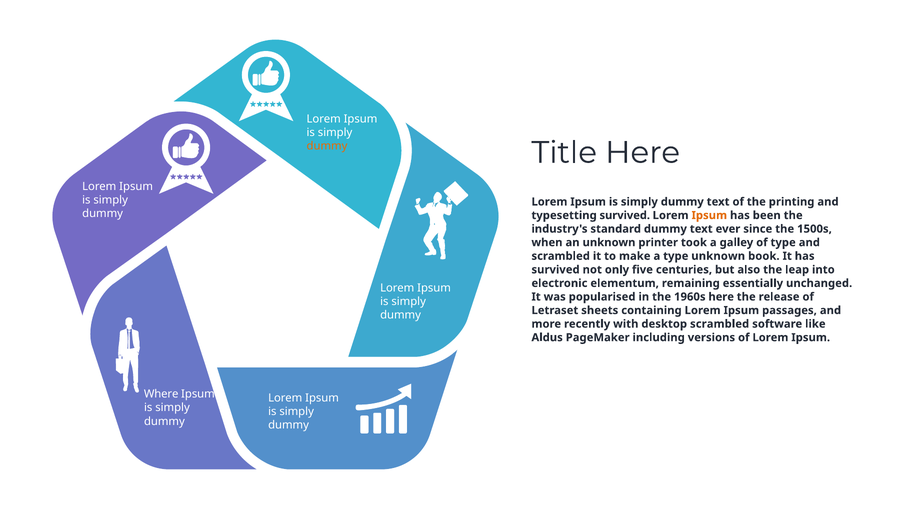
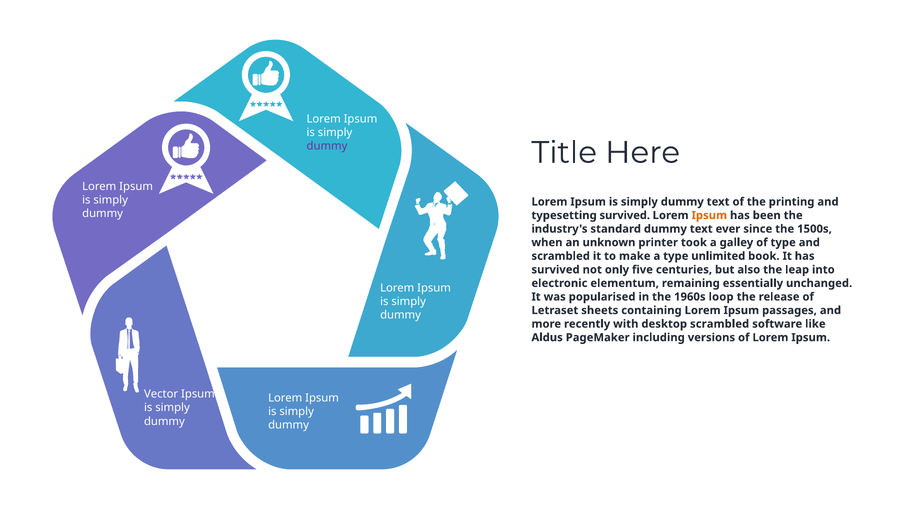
dummy at (327, 146) colour: orange -> purple
type unknown: unknown -> unlimited
1960s here: here -> loop
Where: Where -> Vector
